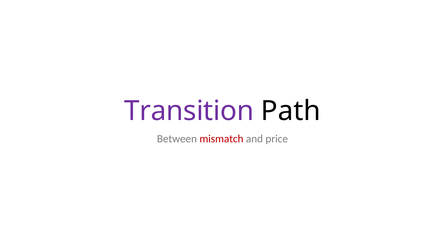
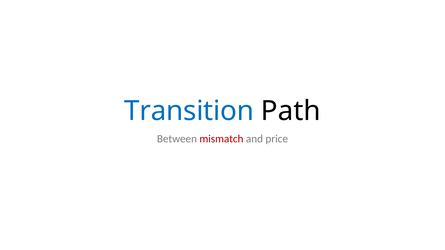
Transition colour: purple -> blue
